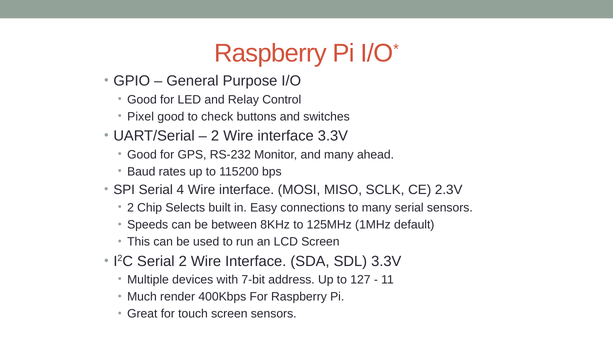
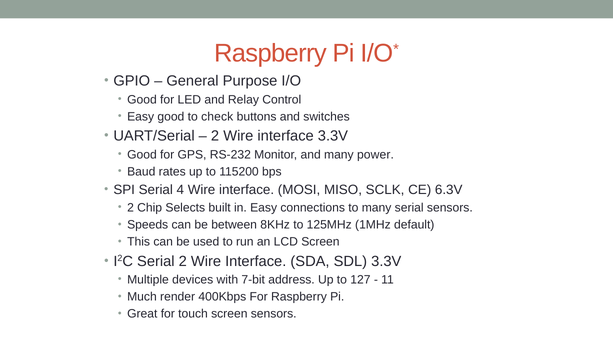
Pixel at (141, 117): Pixel -> Easy
ahead: ahead -> power
2.3V: 2.3V -> 6.3V
